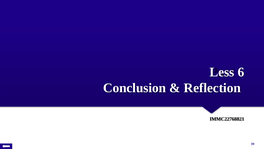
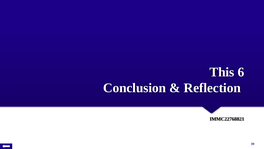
Less: Less -> This
